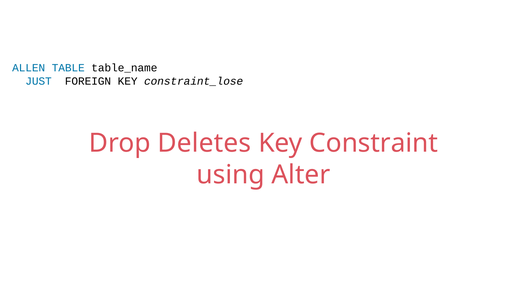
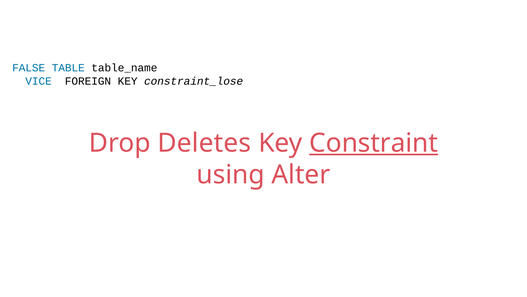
ALLEN: ALLEN -> FALSE
JUST: JUST -> VICE
Constraint underline: none -> present
